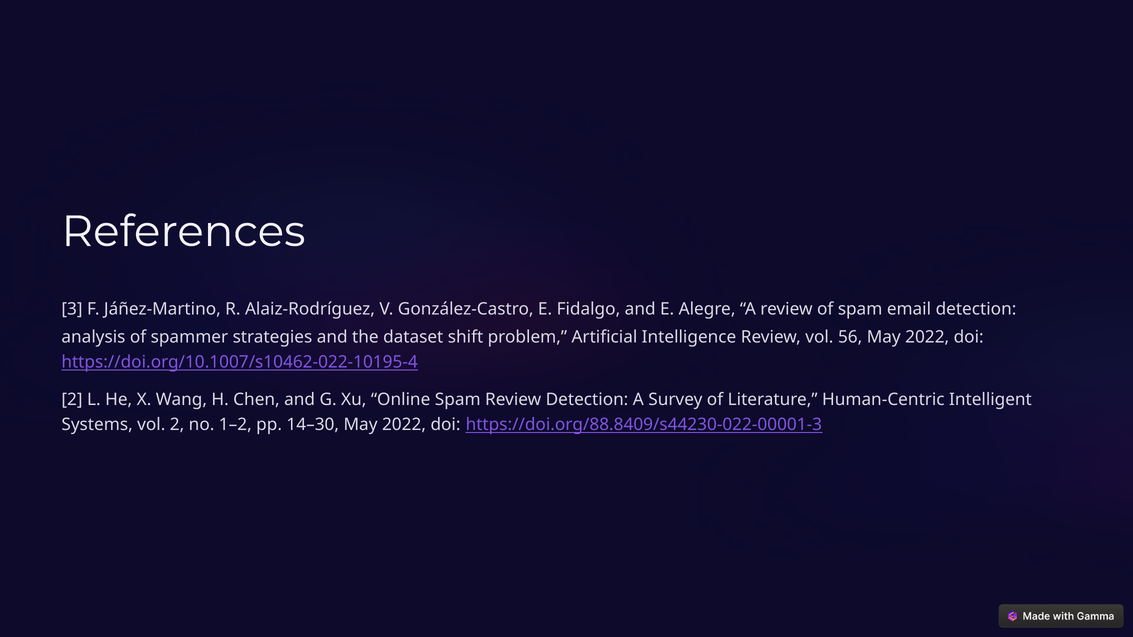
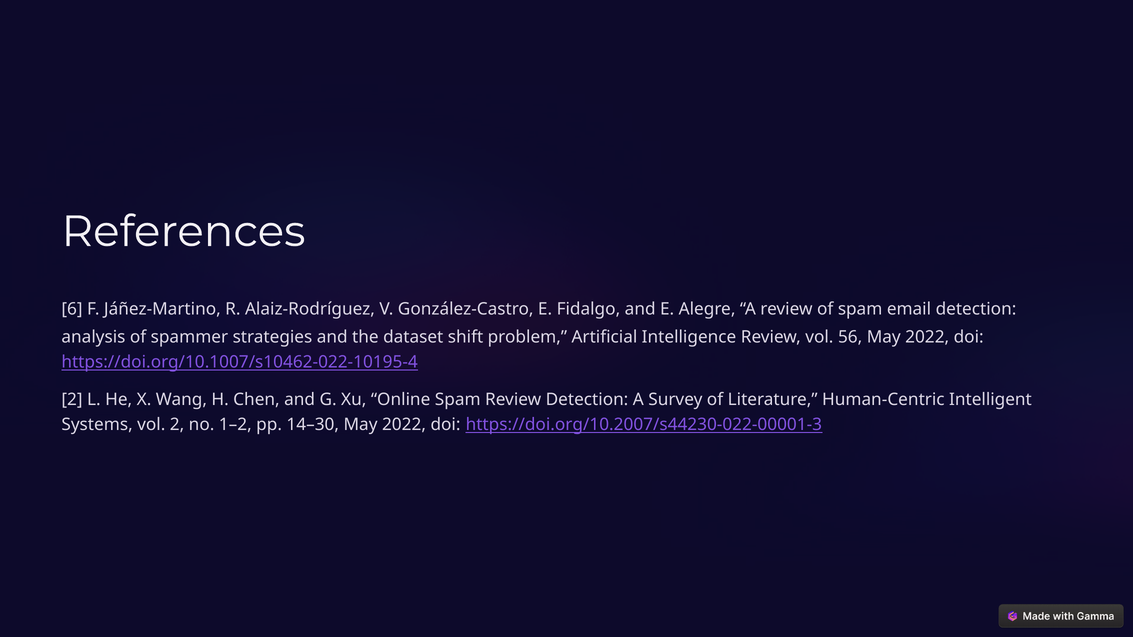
3: 3 -> 6
https://doi.org/88.8409/s44230-022-00001-3: https://doi.org/88.8409/s44230-022-00001-3 -> https://doi.org/10.2007/s44230-022-00001-3
